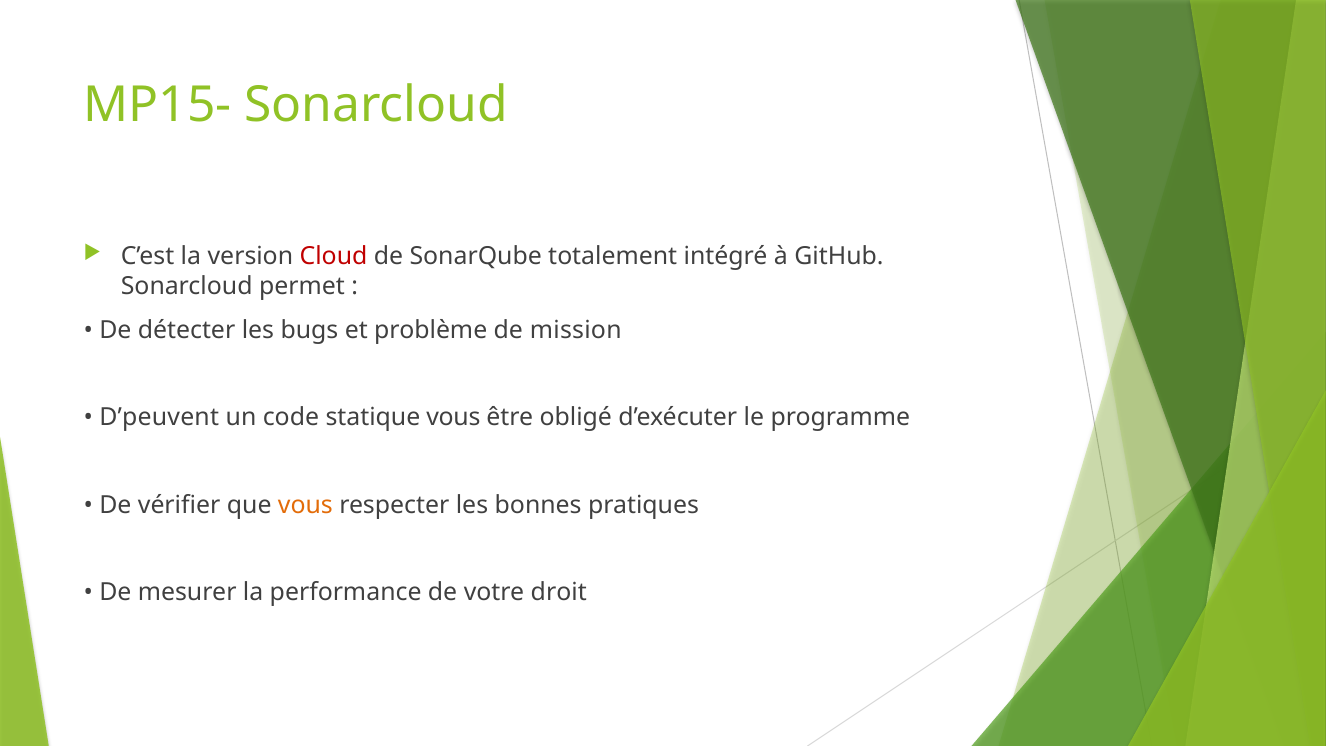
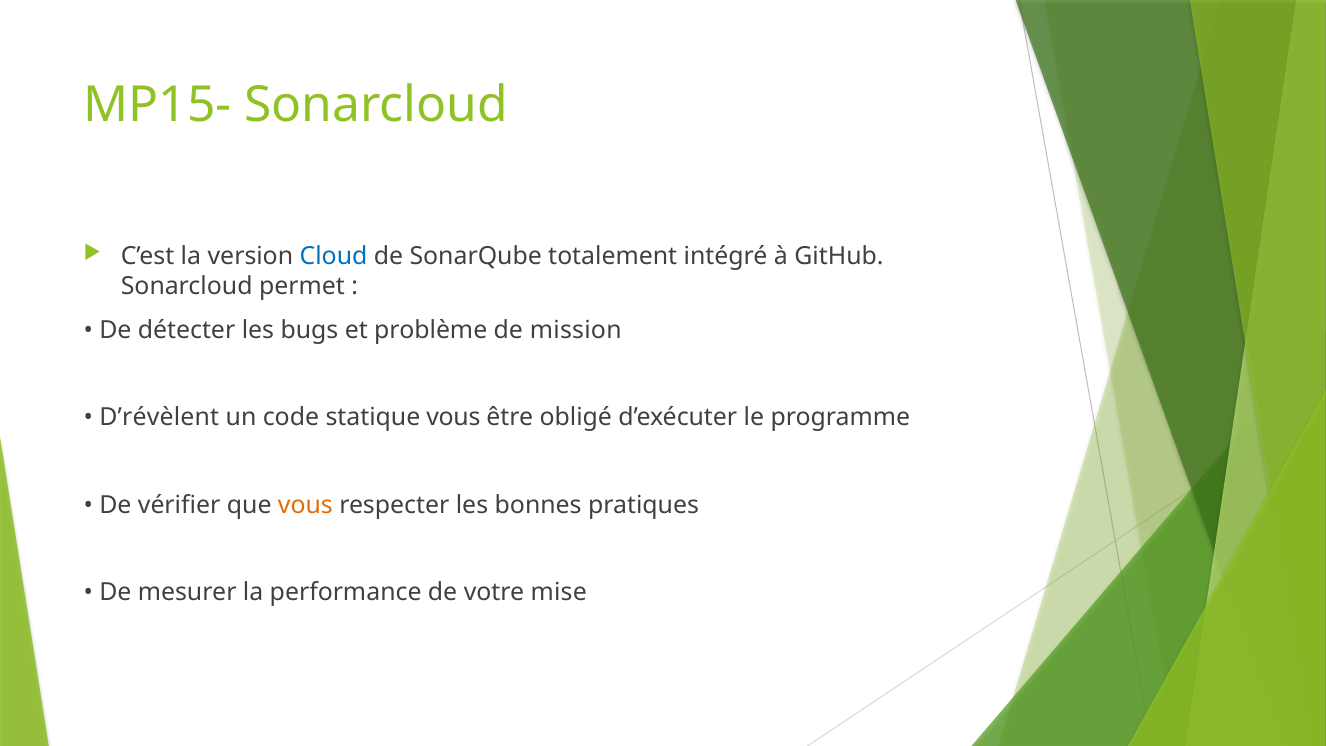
Cloud colour: red -> blue
D’peuvent: D’peuvent -> D’révèlent
droit: droit -> mise
